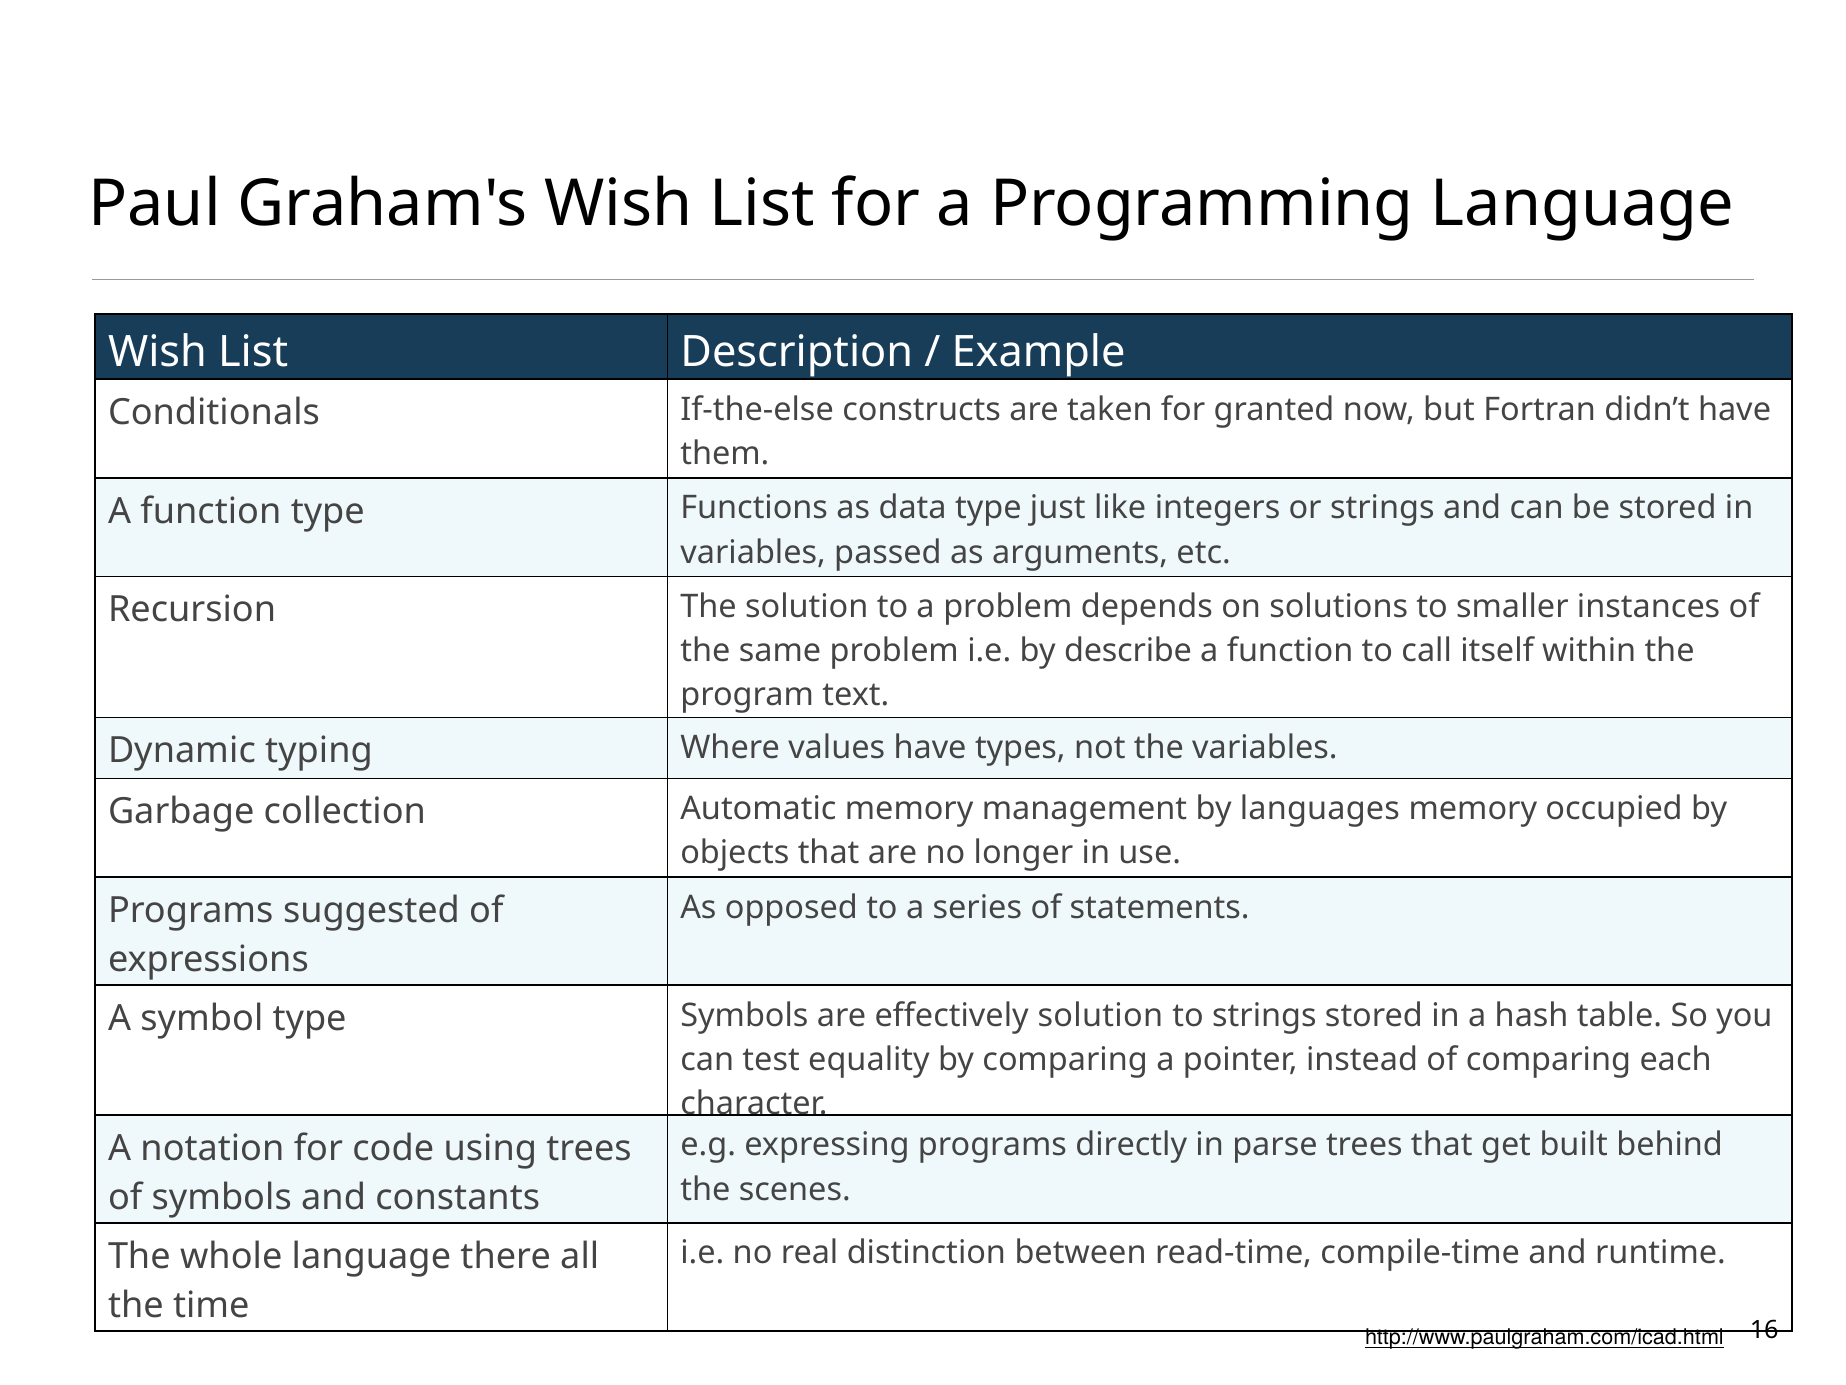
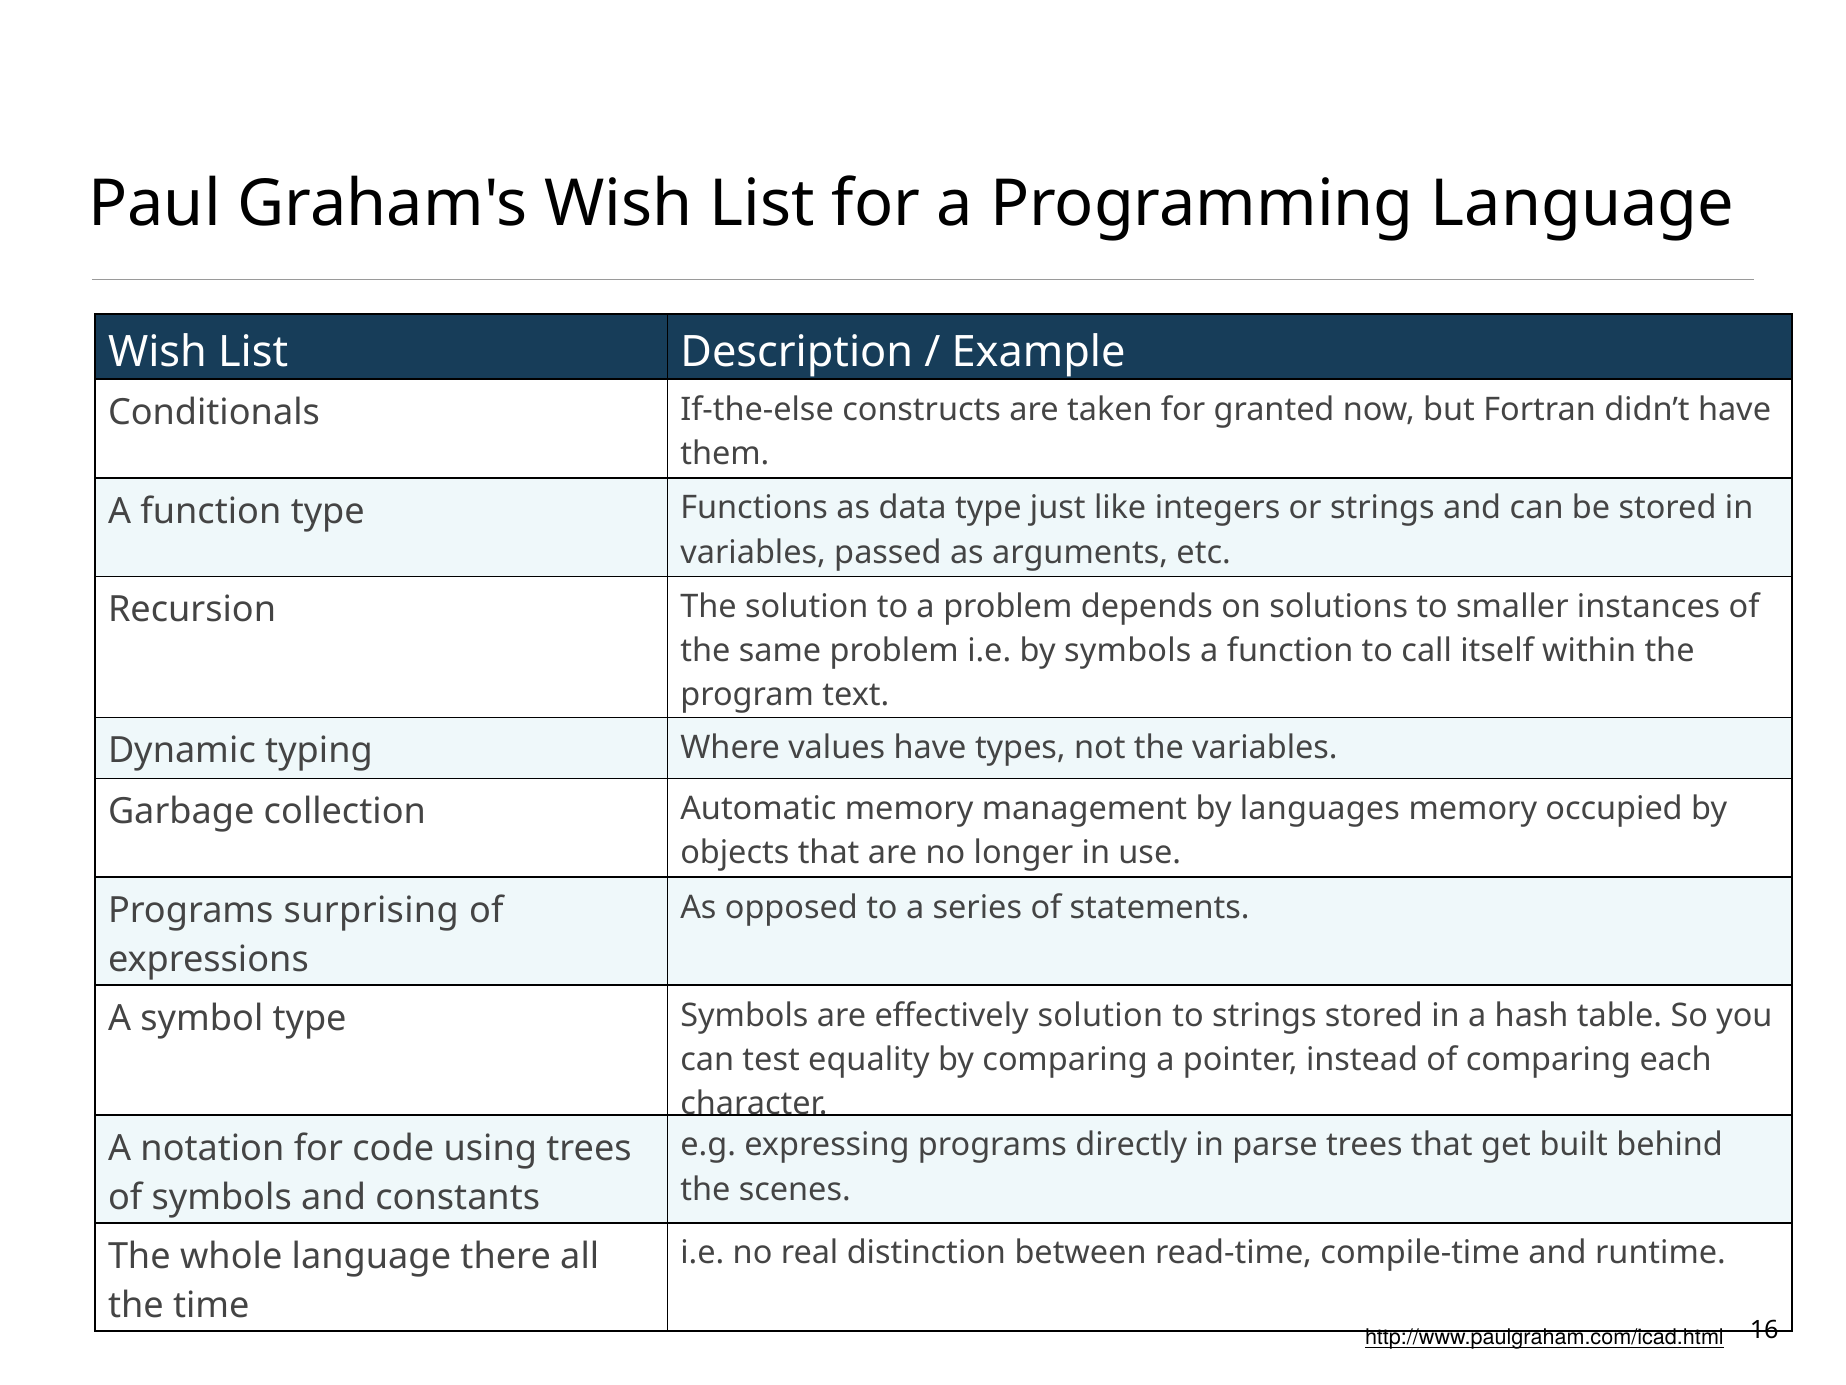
by describe: describe -> symbols
suggested: suggested -> surprising
